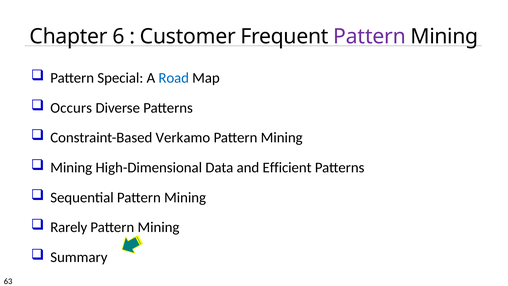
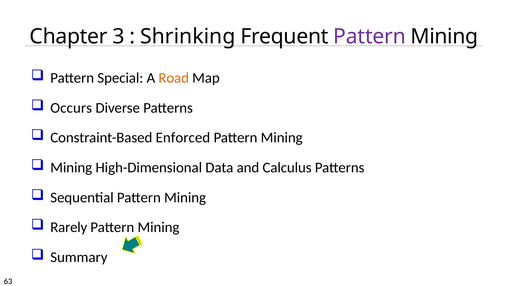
6: 6 -> 3
Customer: Customer -> Shrinking
Road colour: blue -> orange
Verkamo: Verkamo -> Enforced
Efficient: Efficient -> Calculus
